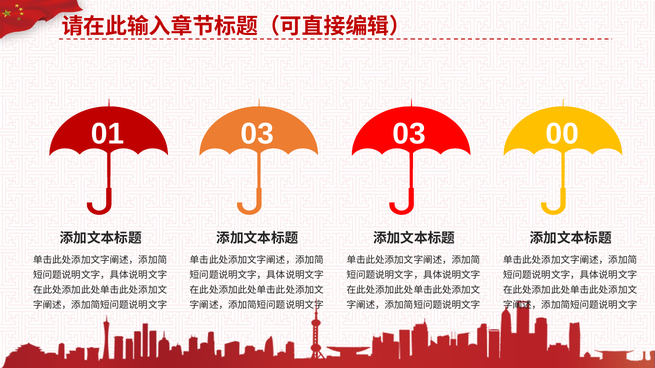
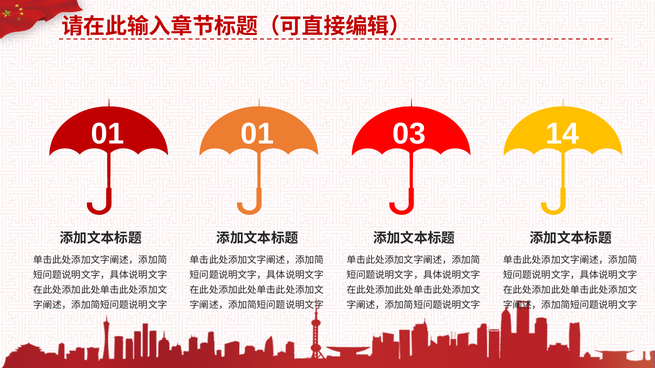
01 03: 03 -> 01
00: 00 -> 14
